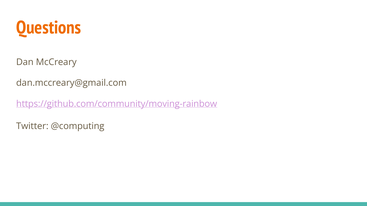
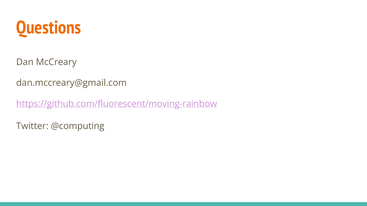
https://github.com/community/moving-rainbow: https://github.com/community/moving-rainbow -> https://github.com/fluorescent/moving-rainbow
